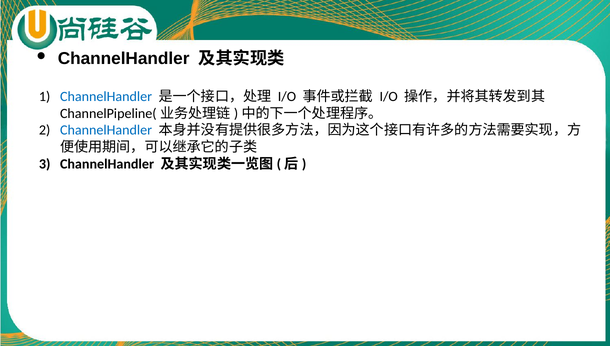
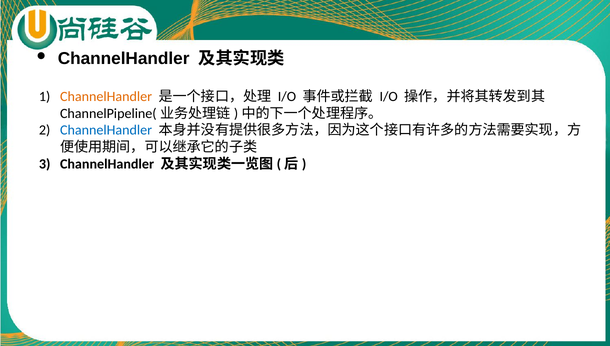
ChannelHandler at (106, 97) colour: blue -> orange
